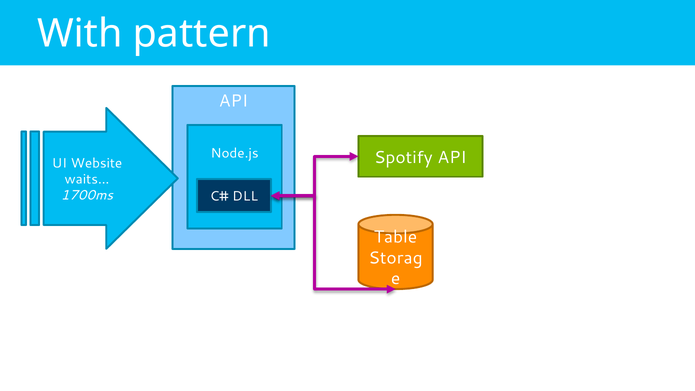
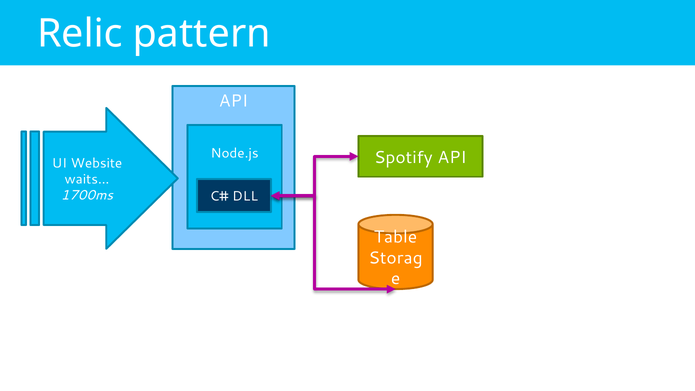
With: With -> Relic
